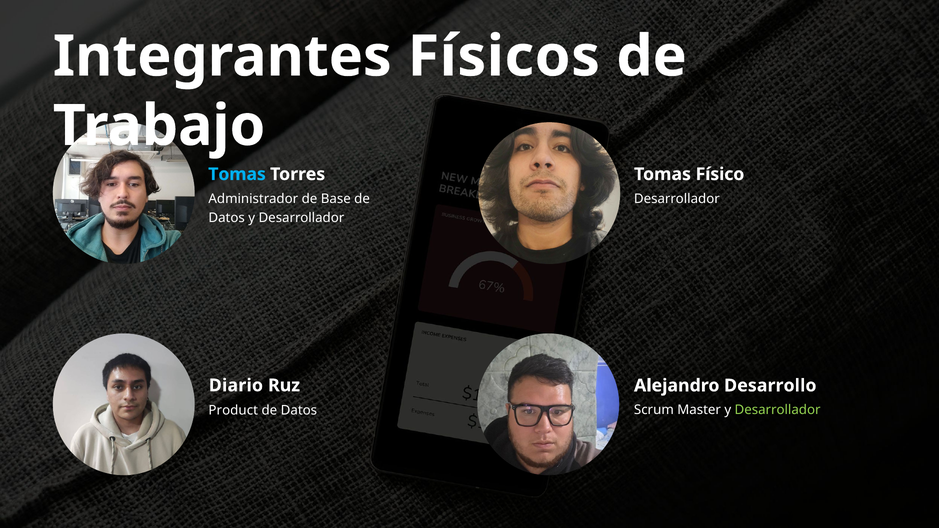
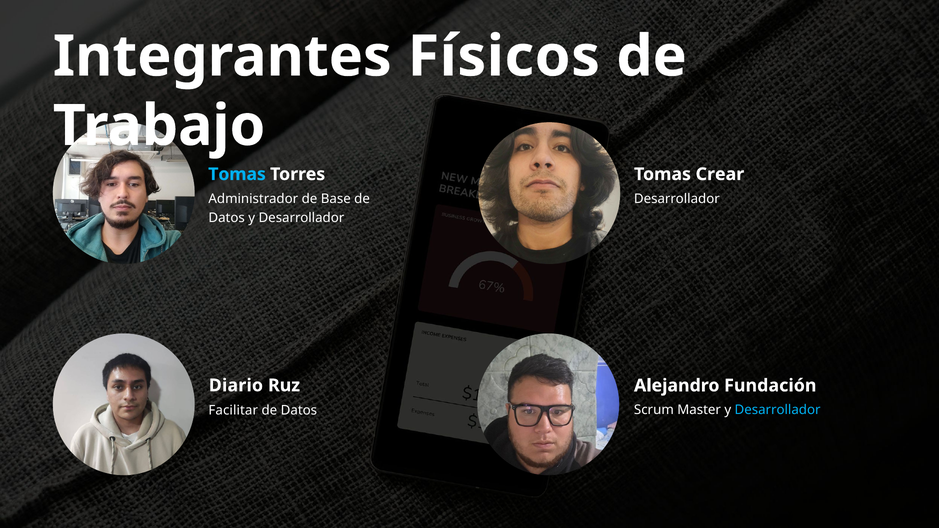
Físico: Físico -> Crear
Desarrollo: Desarrollo -> Fundación
Desarrollador at (778, 410) colour: light green -> light blue
Product: Product -> Facilitar
